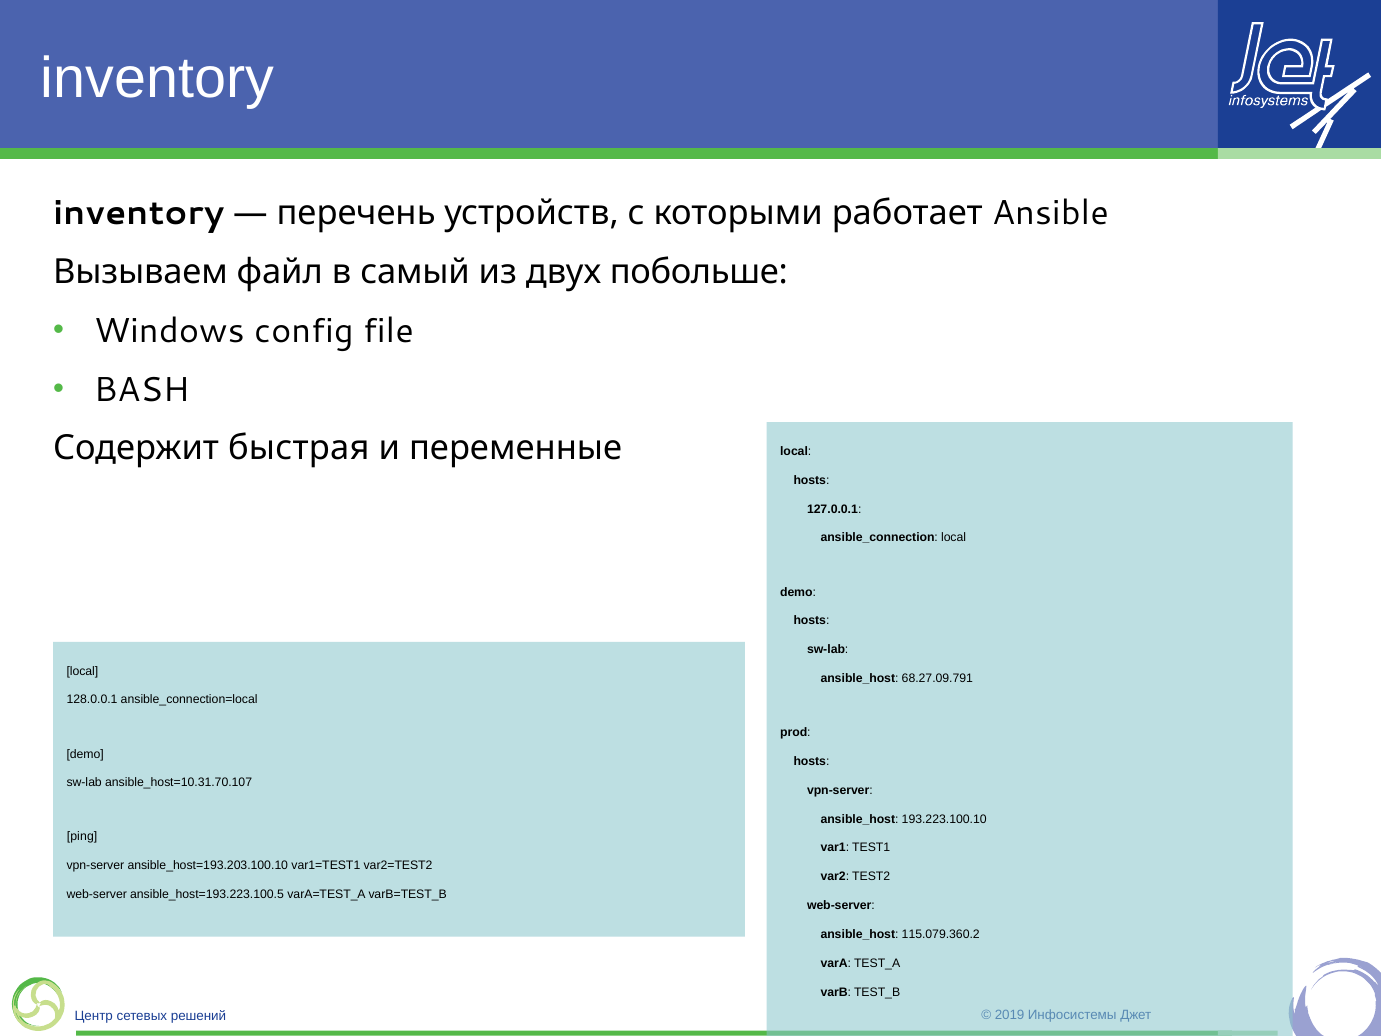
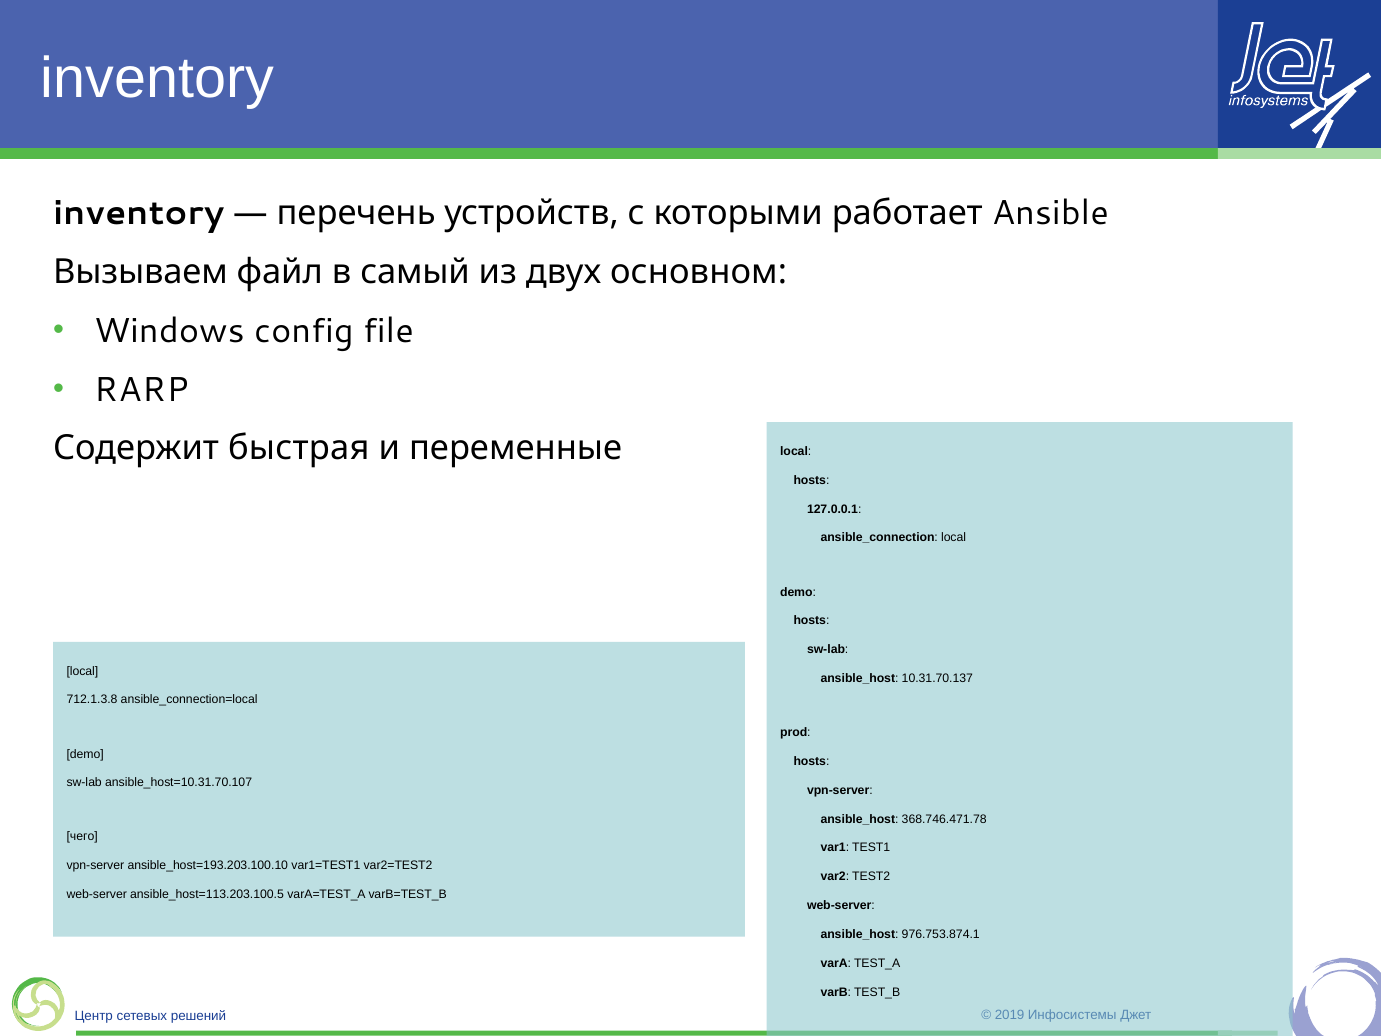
побольше: побольше -> основном
BASH: BASH -> RARP
68.27.09.791: 68.27.09.791 -> 10.31.70.137
128.0.0.1: 128.0.0.1 -> 712.1.3.8
193.223.100.10: 193.223.100.10 -> 368.746.471.78
ping: ping -> чего
ansible_host=193.223.100.5: ansible_host=193.223.100.5 -> ansible_host=113.203.100.5
115.079.360.2: 115.079.360.2 -> 976.753.874.1
